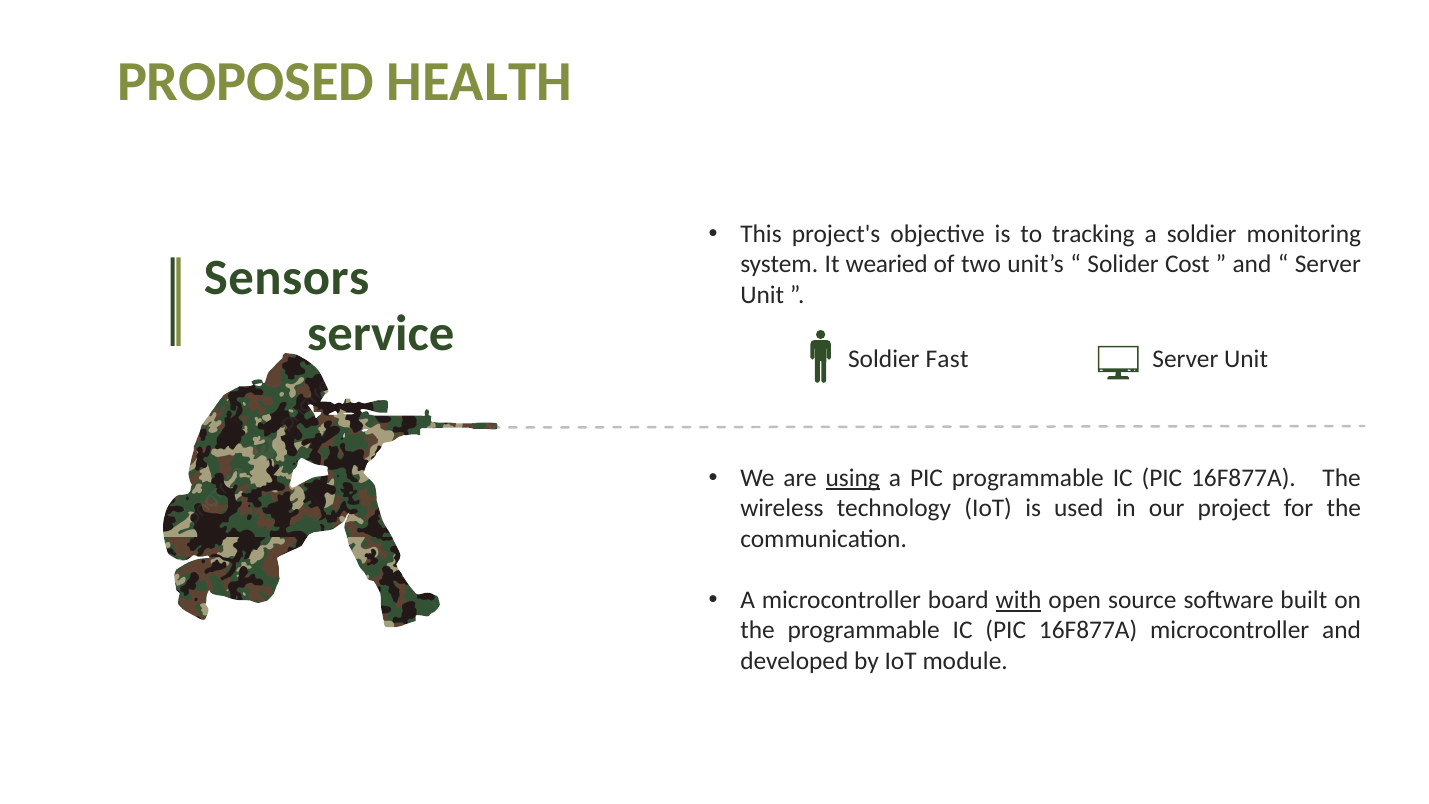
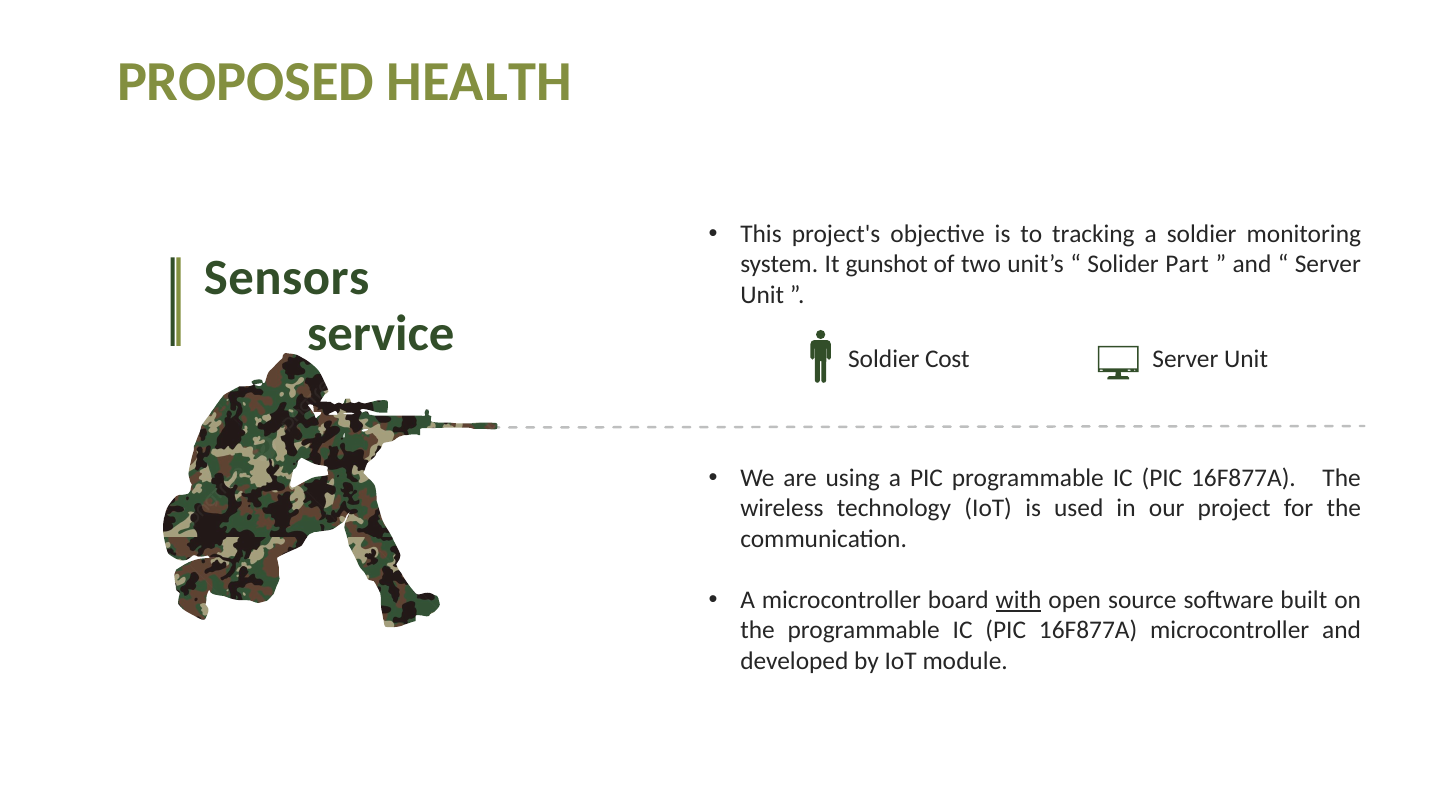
wearied: wearied -> gunshot
Cost: Cost -> Part
Fast: Fast -> Cost
using underline: present -> none
